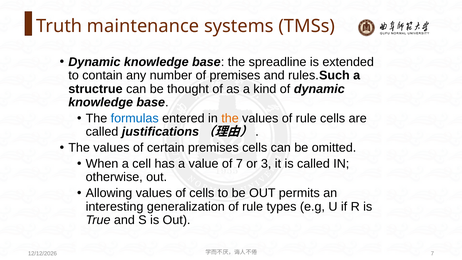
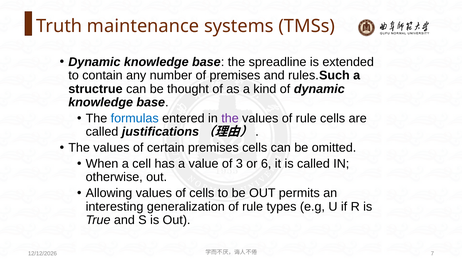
the at (230, 118) colour: orange -> purple
of 7: 7 -> 3
3: 3 -> 6
